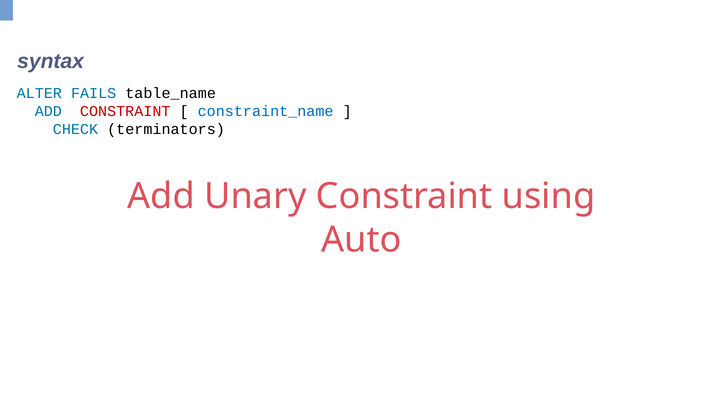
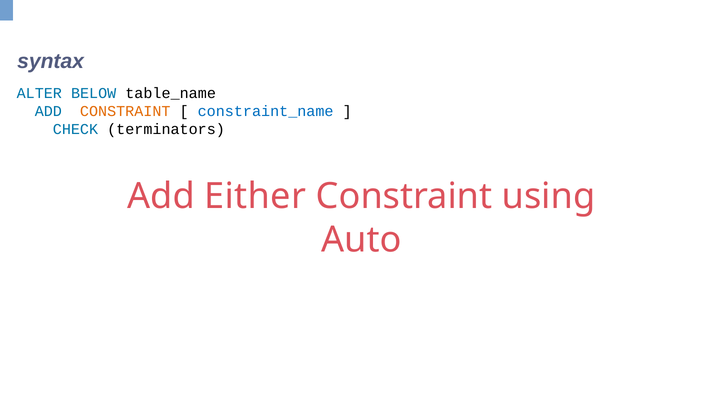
FAILS: FAILS -> BELOW
CONSTRAINT at (125, 111) colour: red -> orange
Unary: Unary -> Either
